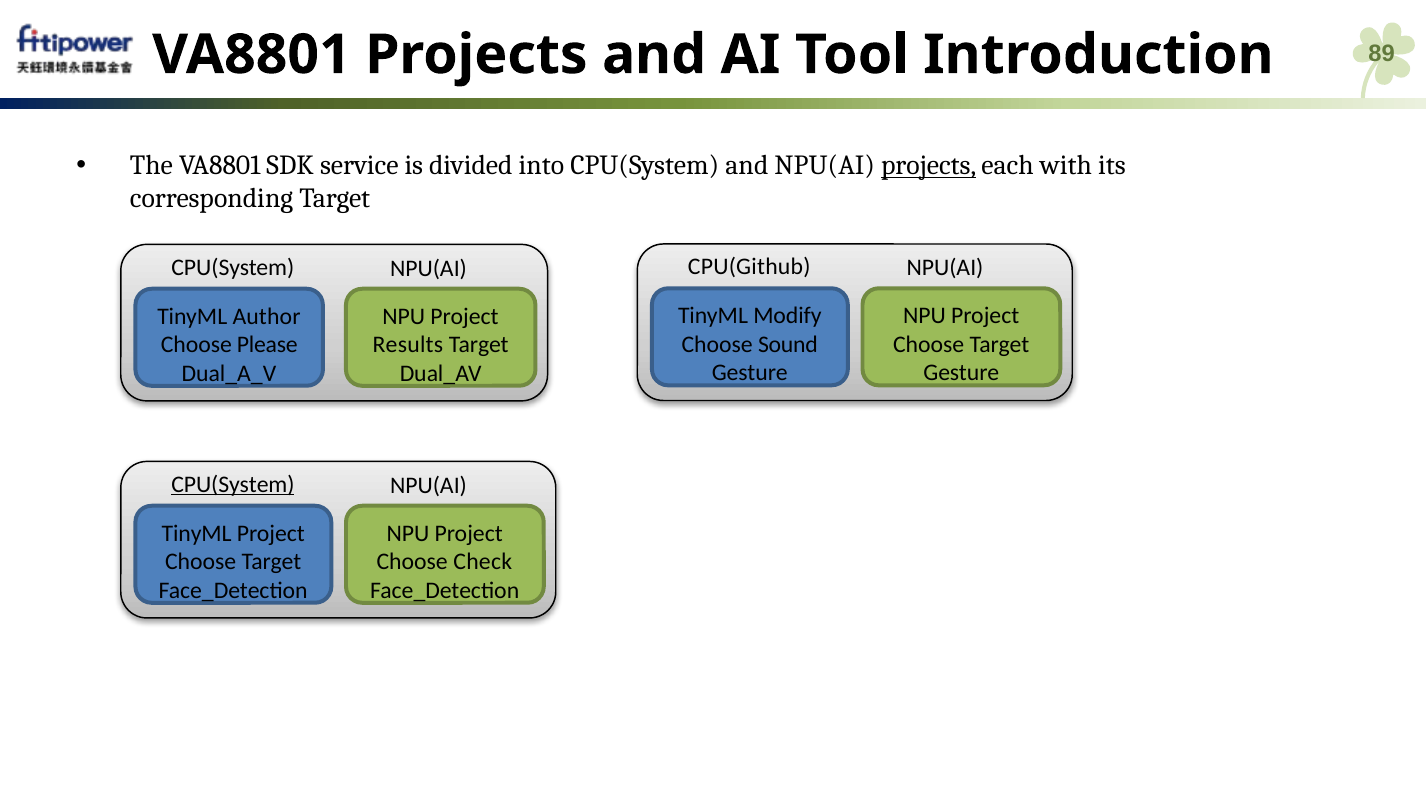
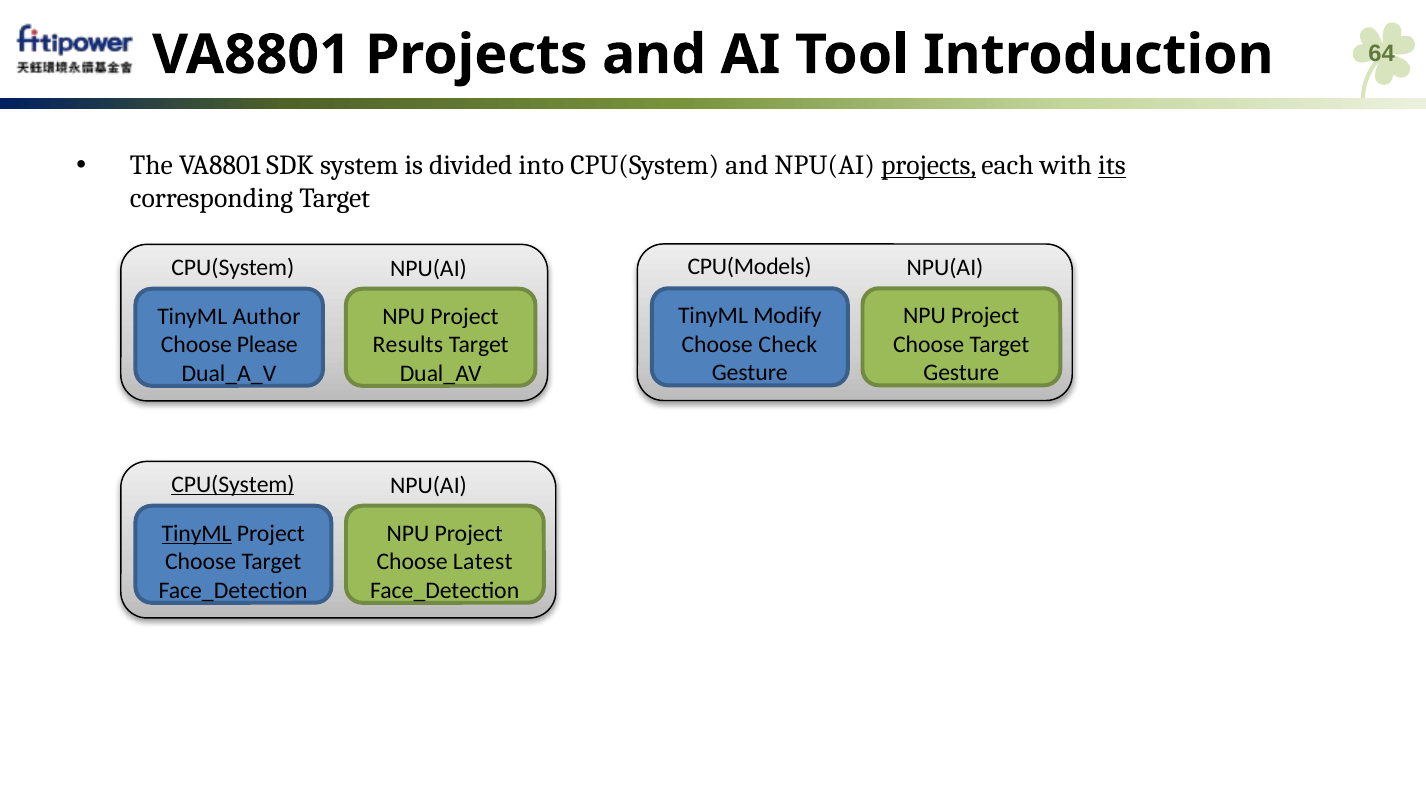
89: 89 -> 64
service: service -> system
its underline: none -> present
CPU(Github: CPU(Github -> CPU(Models
Sound: Sound -> Check
TinyML at (197, 533) underline: none -> present
Check: Check -> Latest
